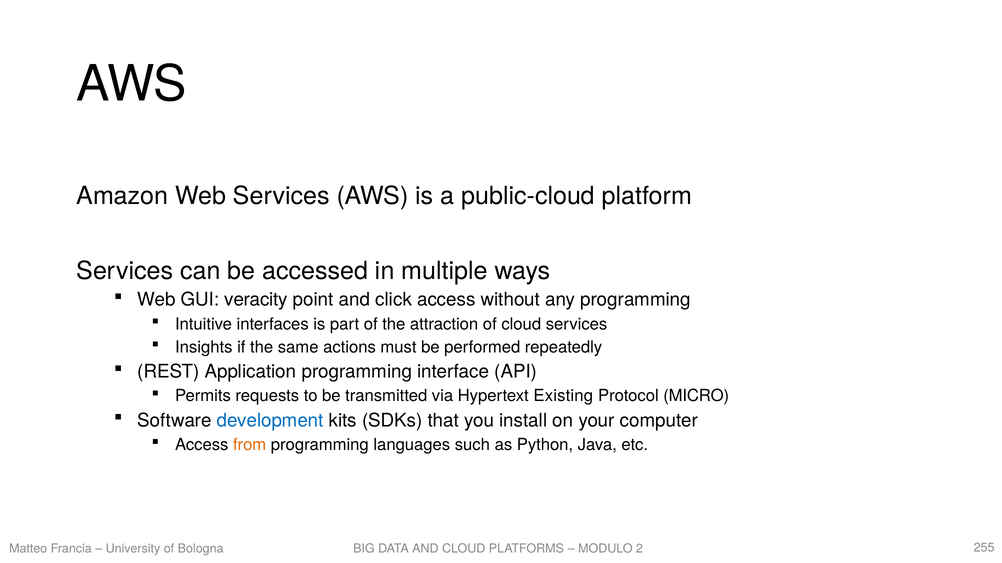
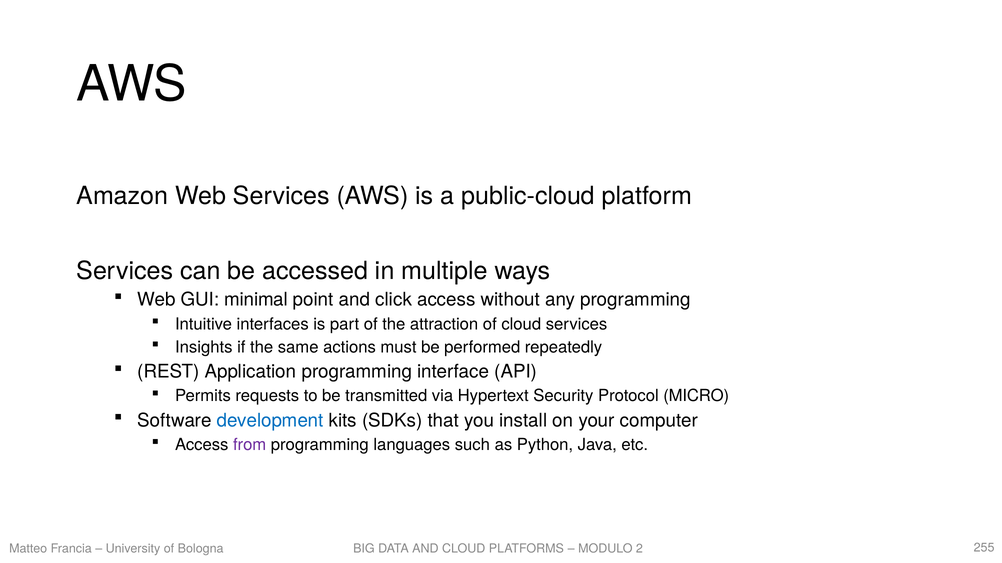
veracity: veracity -> minimal
Existing: Existing -> Security
from colour: orange -> purple
